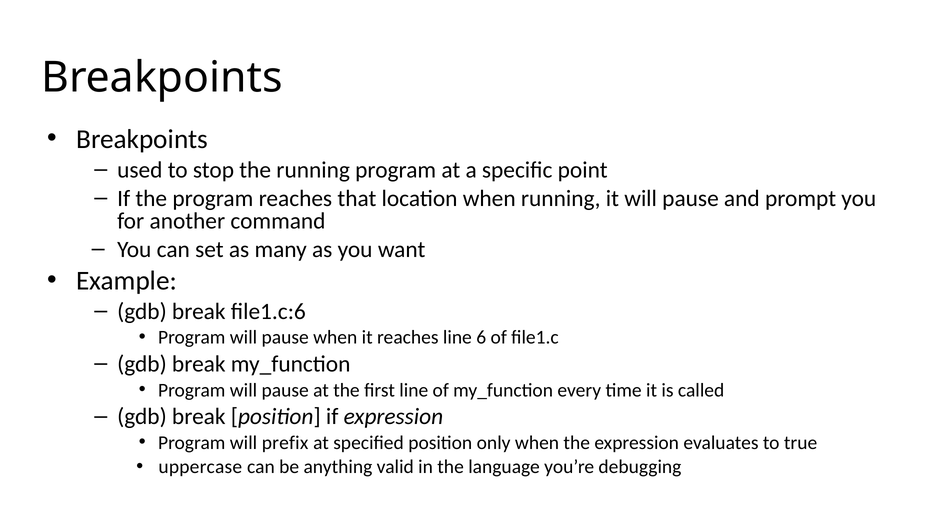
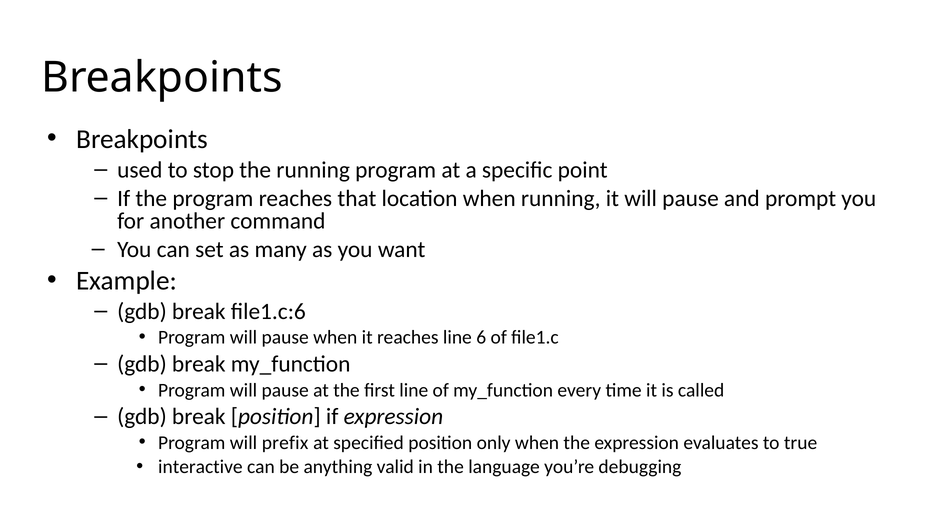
uppercase: uppercase -> interactive
